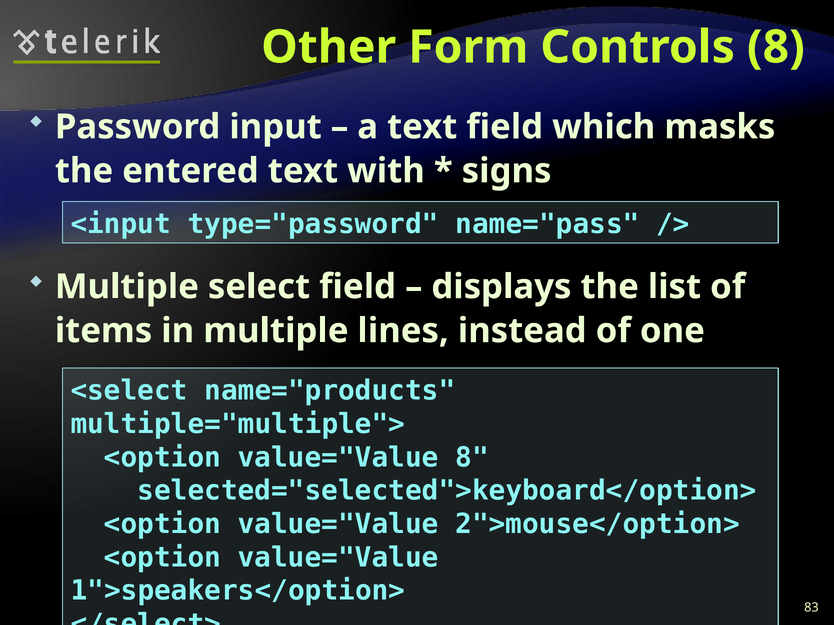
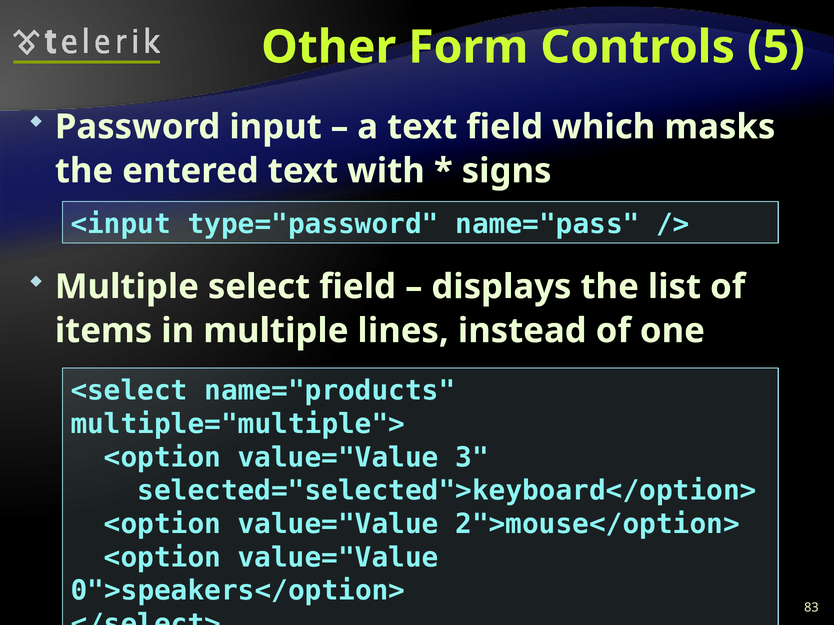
Controls 8: 8 -> 5
value="Value 8: 8 -> 3
1">speakers</option>: 1">speakers</option> -> 0">speakers</option>
